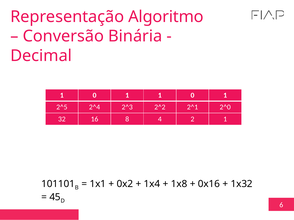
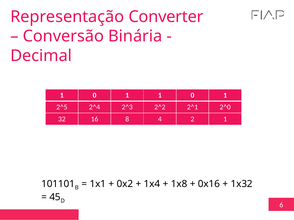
Algoritmo: Algoritmo -> Converter
